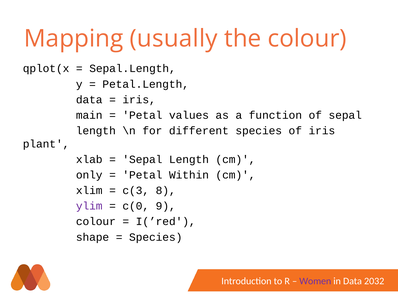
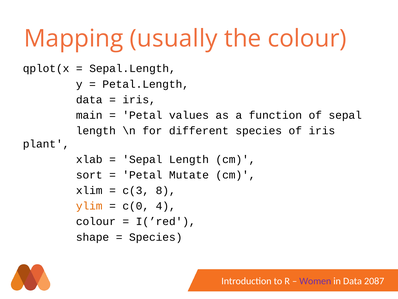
only: only -> sort
Within: Within -> Mutate
ylim colour: purple -> orange
9: 9 -> 4
2032: 2032 -> 2087
